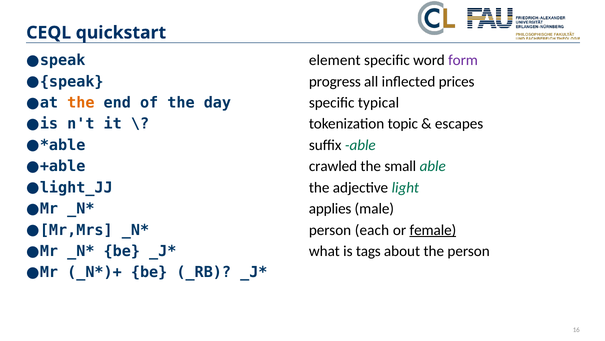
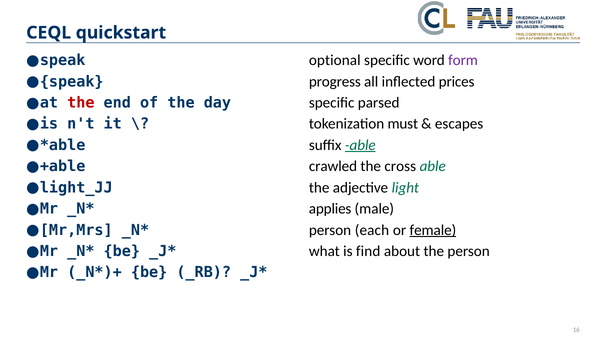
element: element -> optional
the at (81, 103) colour: orange -> red
typical: typical -> parsed
topic: topic -> must
able at (360, 145) underline: none -> present
small: small -> cross
tags: tags -> find
